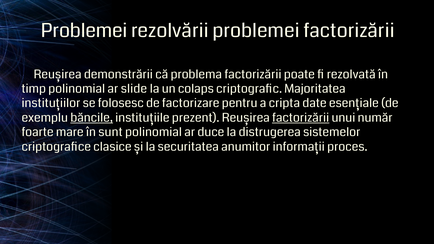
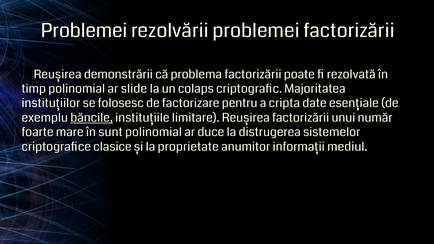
prezent: prezent -> limitare
factorizării at (301, 118) underline: present -> none
securitatea: securitatea -> proprietate
proces: proces -> mediul
